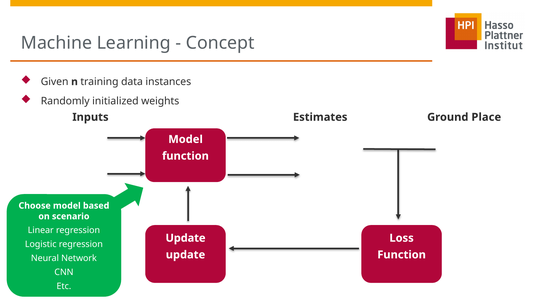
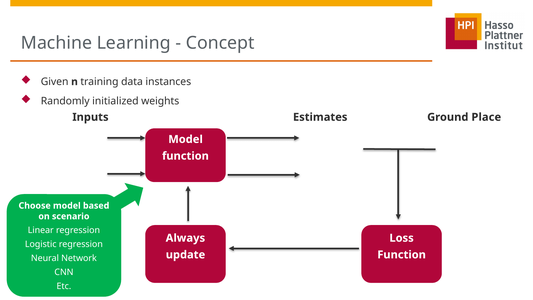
Update at (185, 238): Update -> Always
